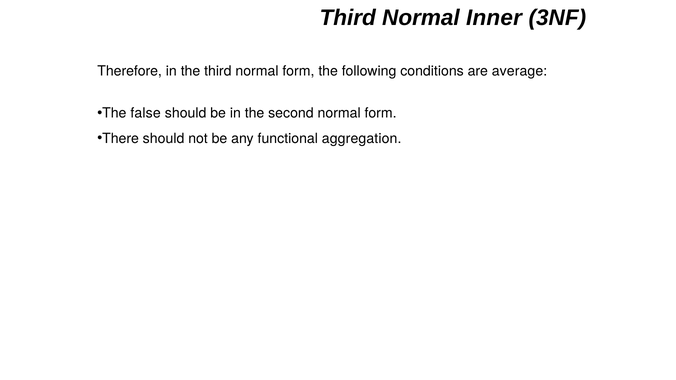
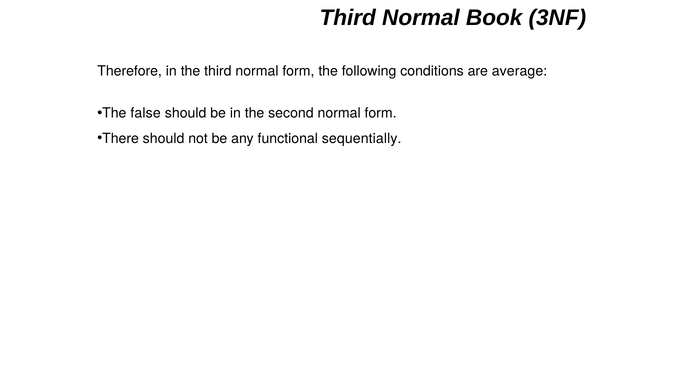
Inner: Inner -> Book
aggregation: aggregation -> sequentially
